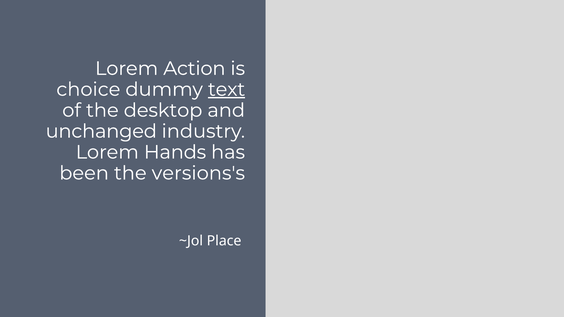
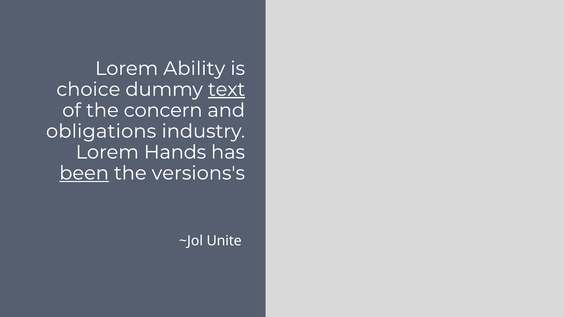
Action: Action -> Ability
desktop: desktop -> concern
unchanged: unchanged -> obligations
been underline: none -> present
Place: Place -> Unite
